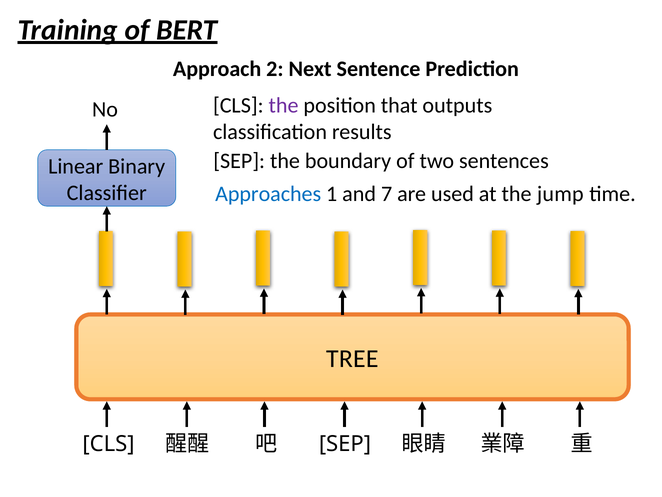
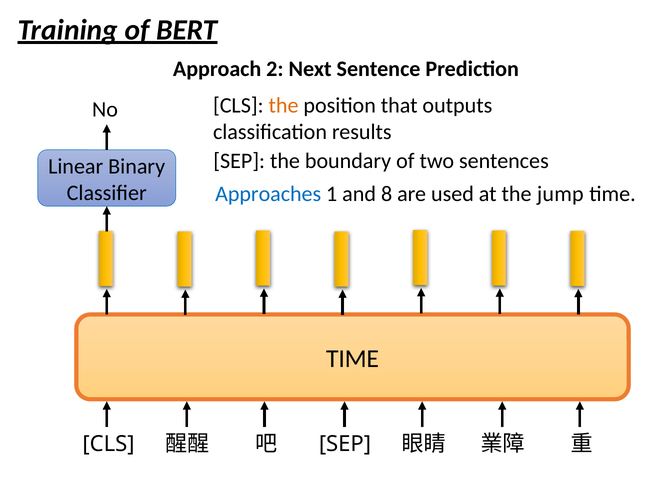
the at (284, 105) colour: purple -> orange
7: 7 -> 8
TREE at (352, 358): TREE -> TIME
